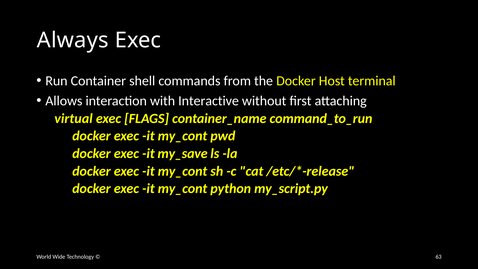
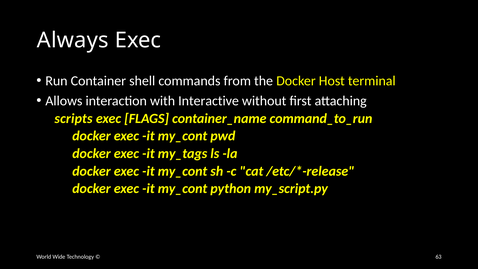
virtual: virtual -> scripts
my_save: my_save -> my_tags
